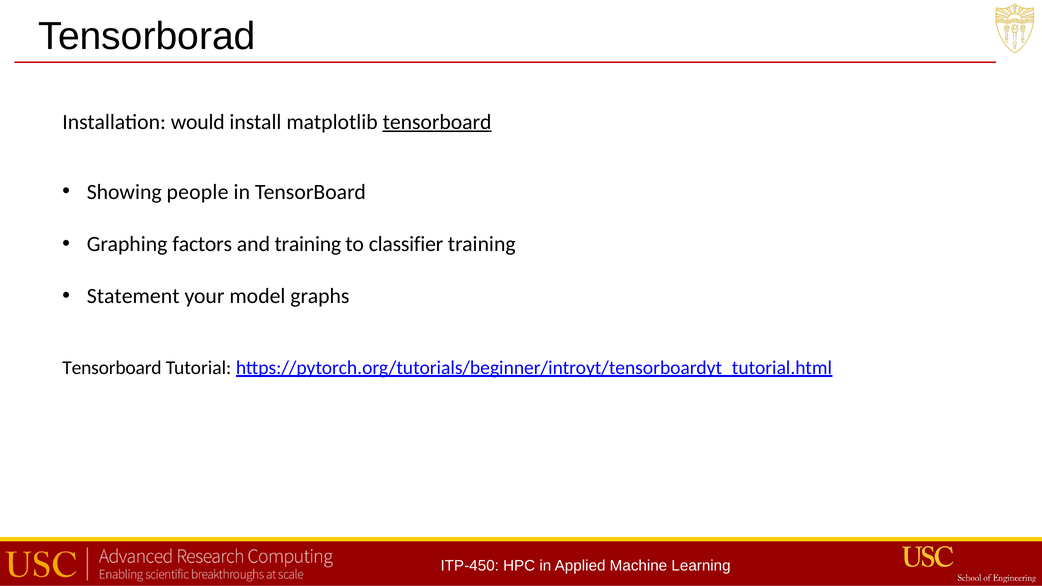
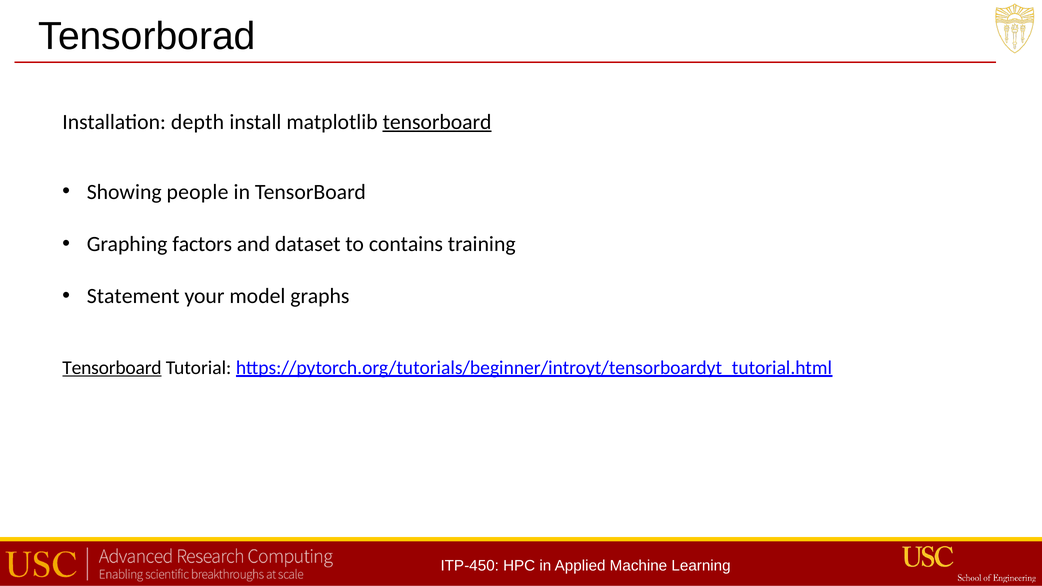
would: would -> depth
and training: training -> dataset
classifier: classifier -> contains
Tensorboard at (112, 368) underline: none -> present
